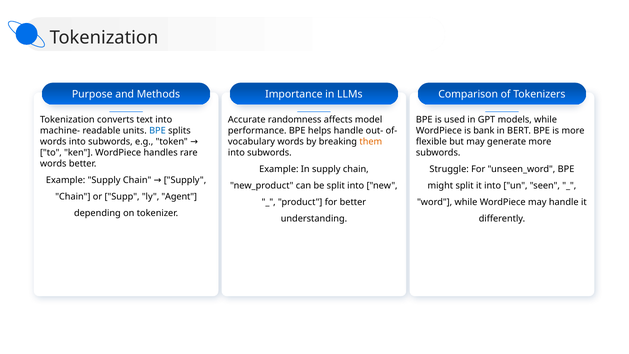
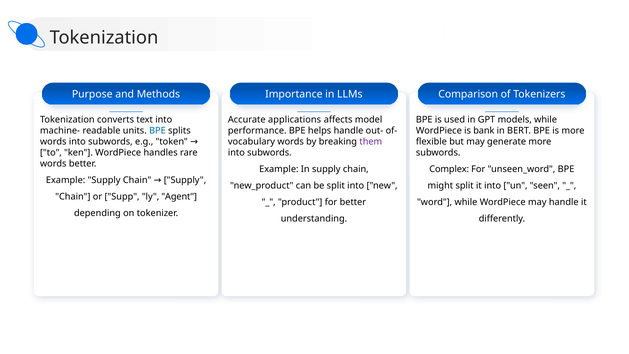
randomness: randomness -> applications
them colour: orange -> purple
Struggle: Struggle -> Complex
